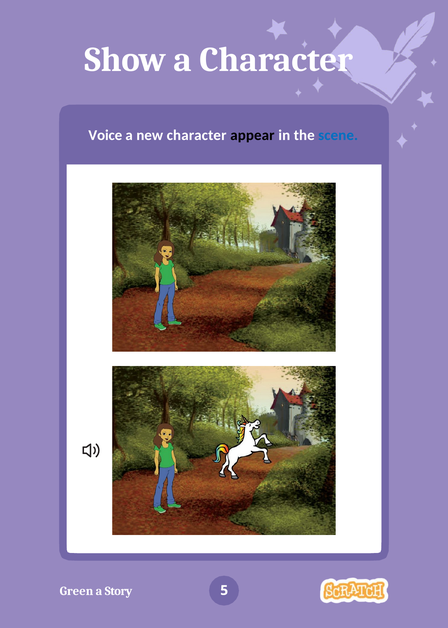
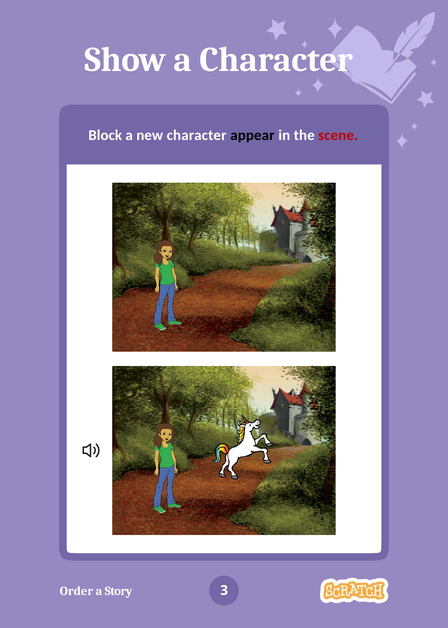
Voice: Voice -> Block
scene colour: blue -> red
Green: Green -> Order
5: 5 -> 3
